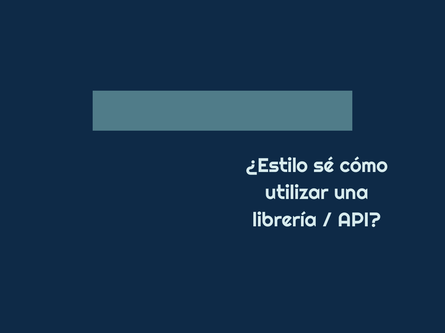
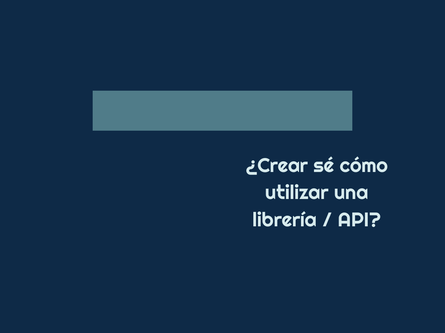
¿Estilo: ¿Estilo -> ¿Crear
